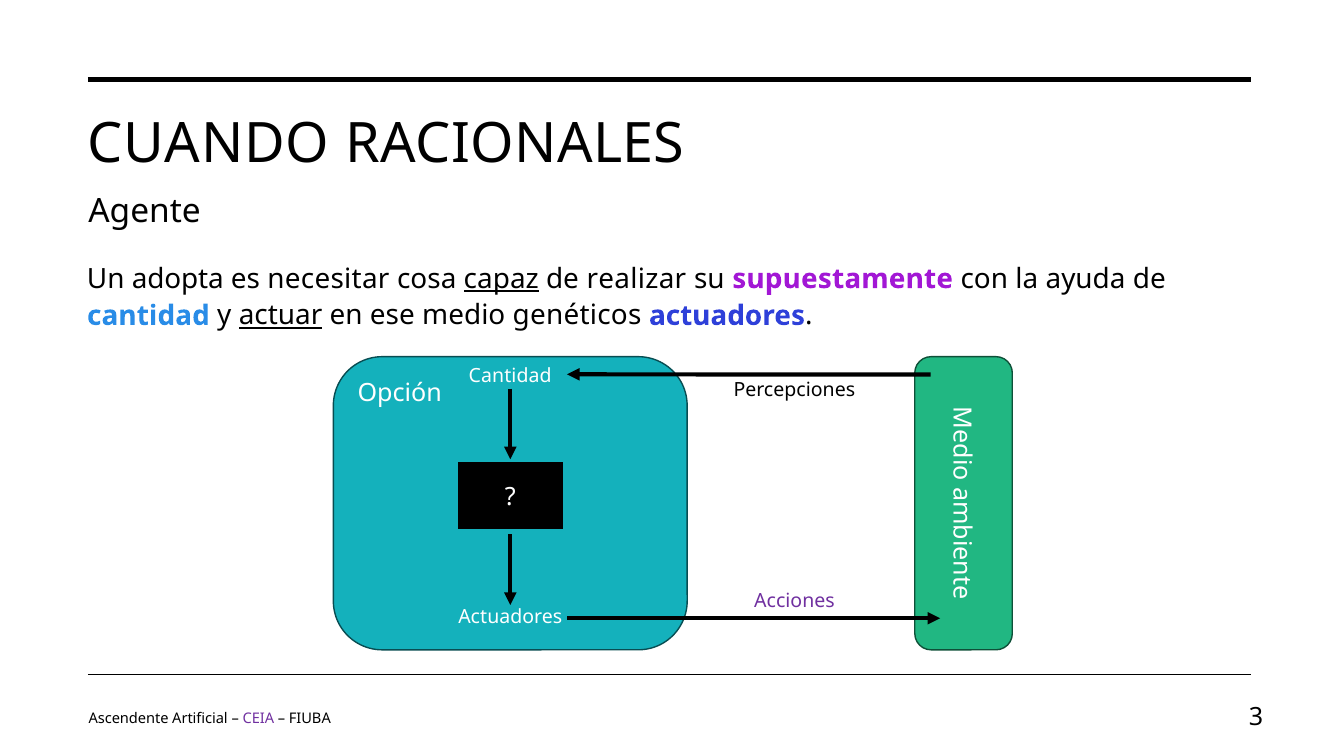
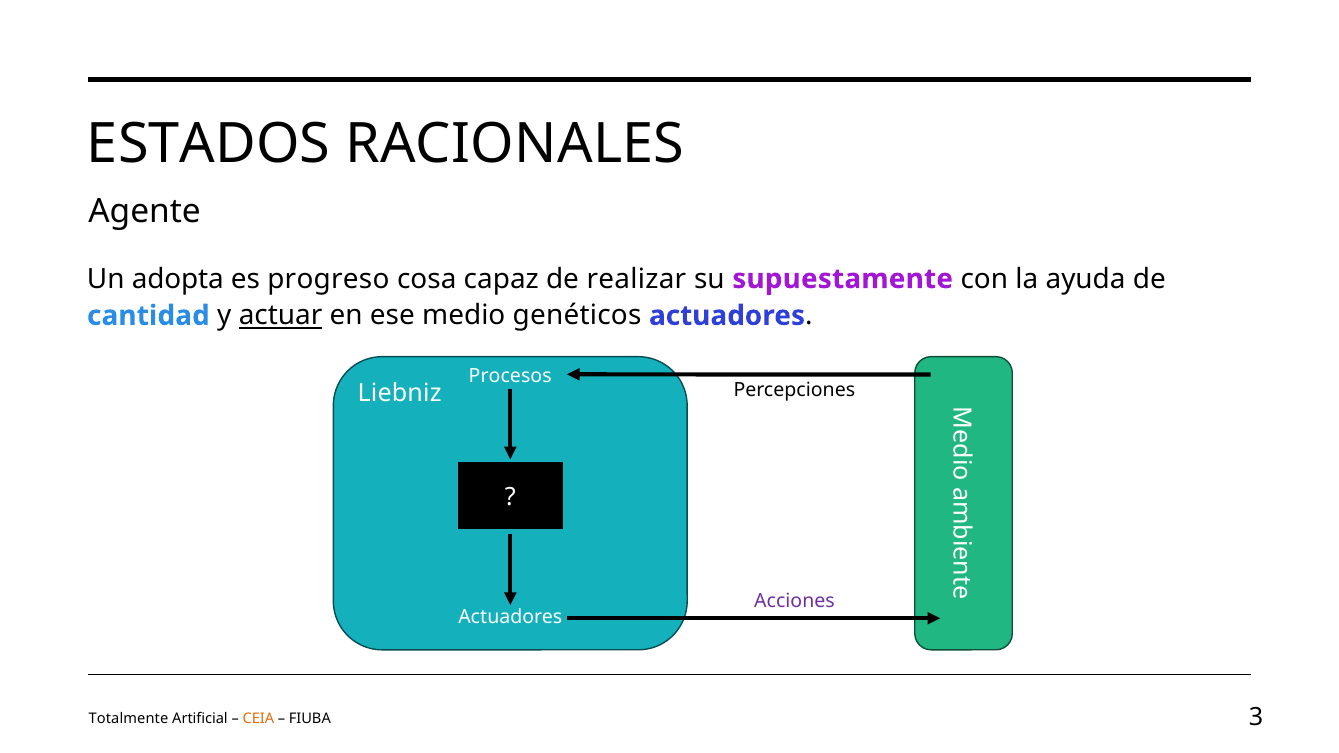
CUANDO: CUANDO -> ESTADOS
necesitar: necesitar -> progreso
capaz underline: present -> none
Cantidad at (510, 376): Cantidad -> Procesos
Opción: Opción -> Liebniz
Ascendente: Ascendente -> Totalmente
CEIA colour: purple -> orange
